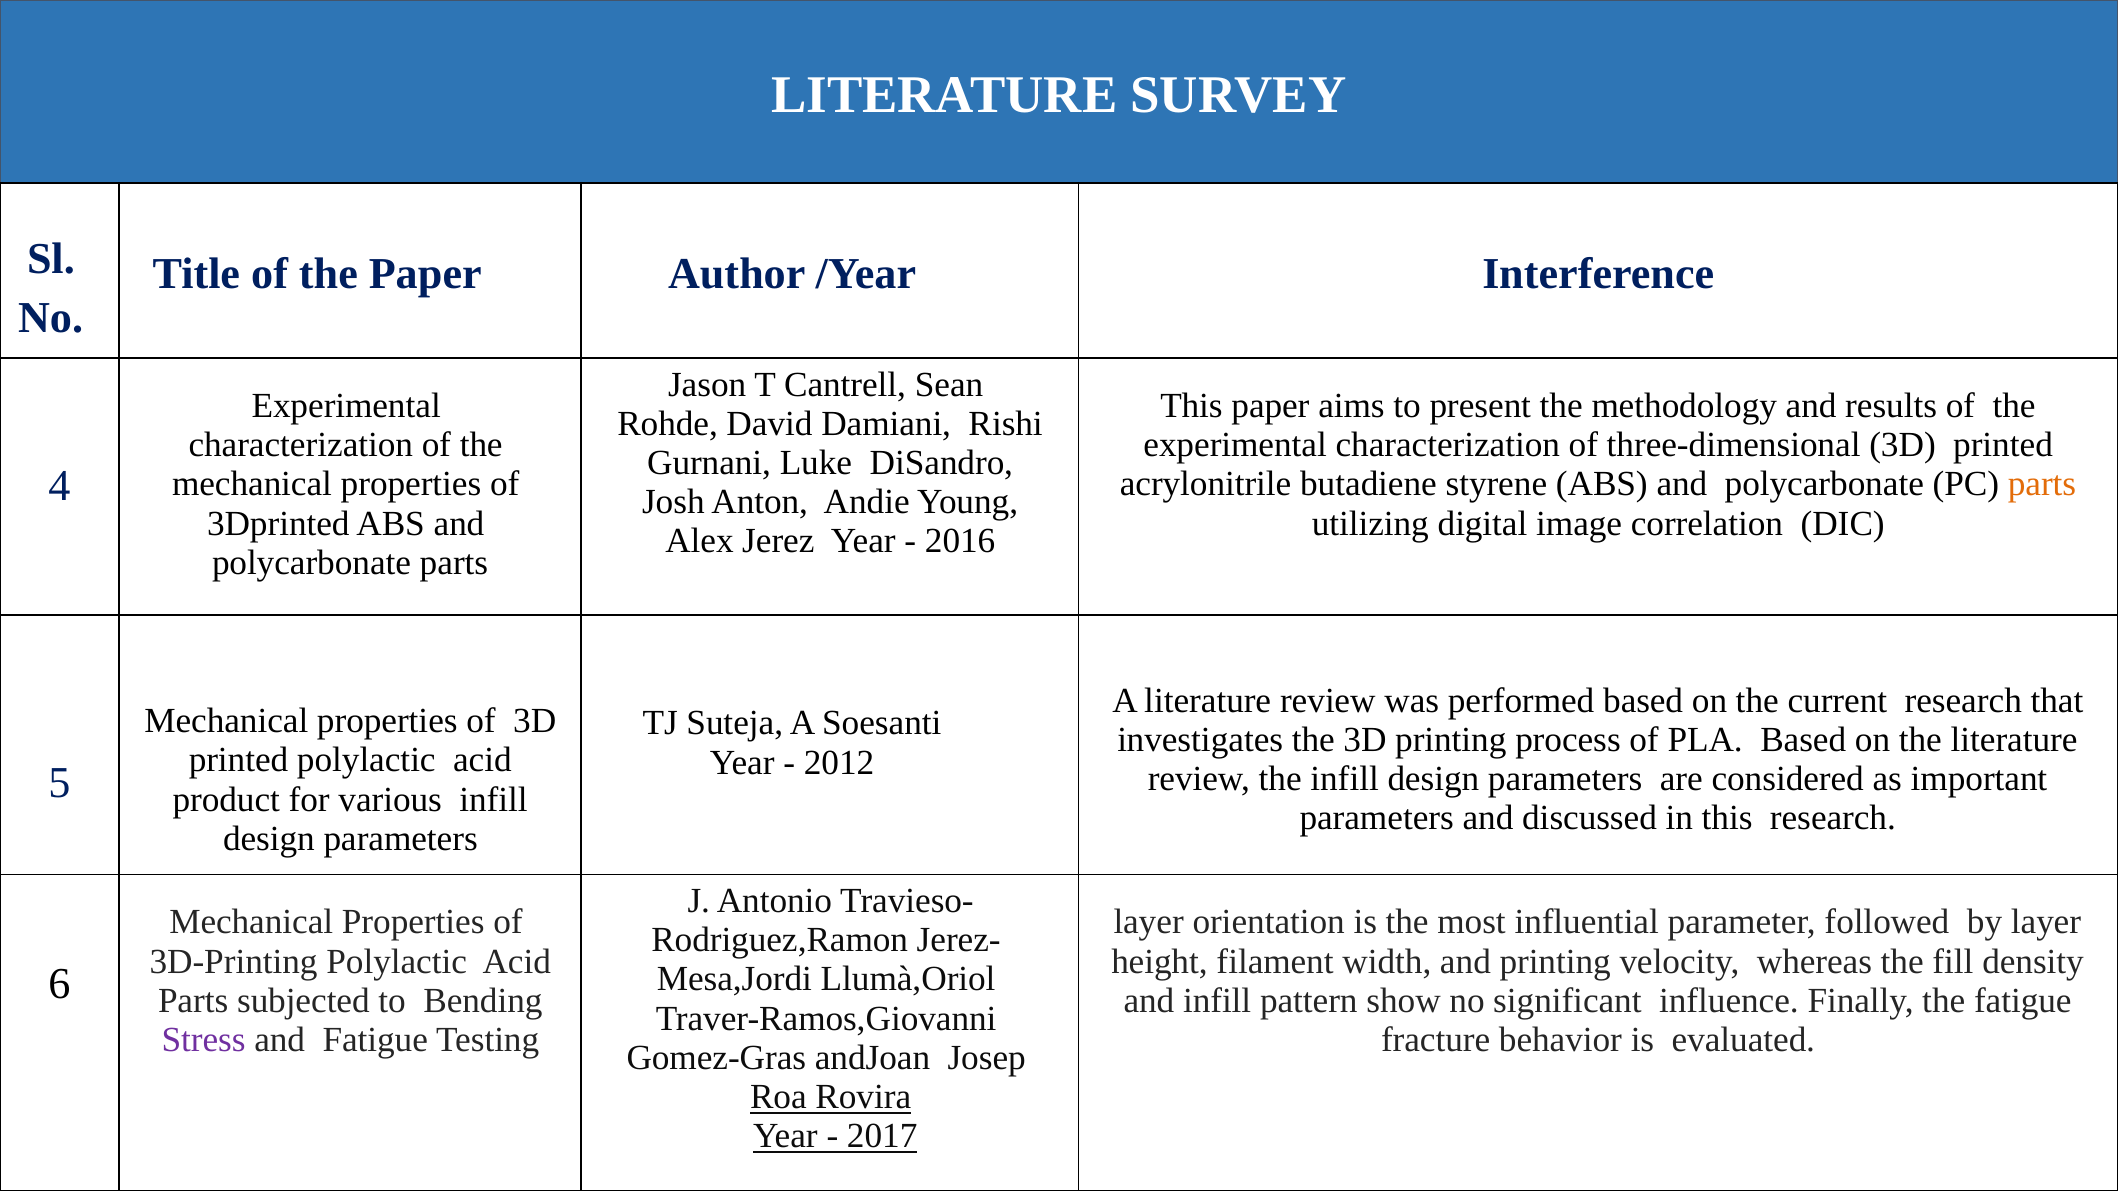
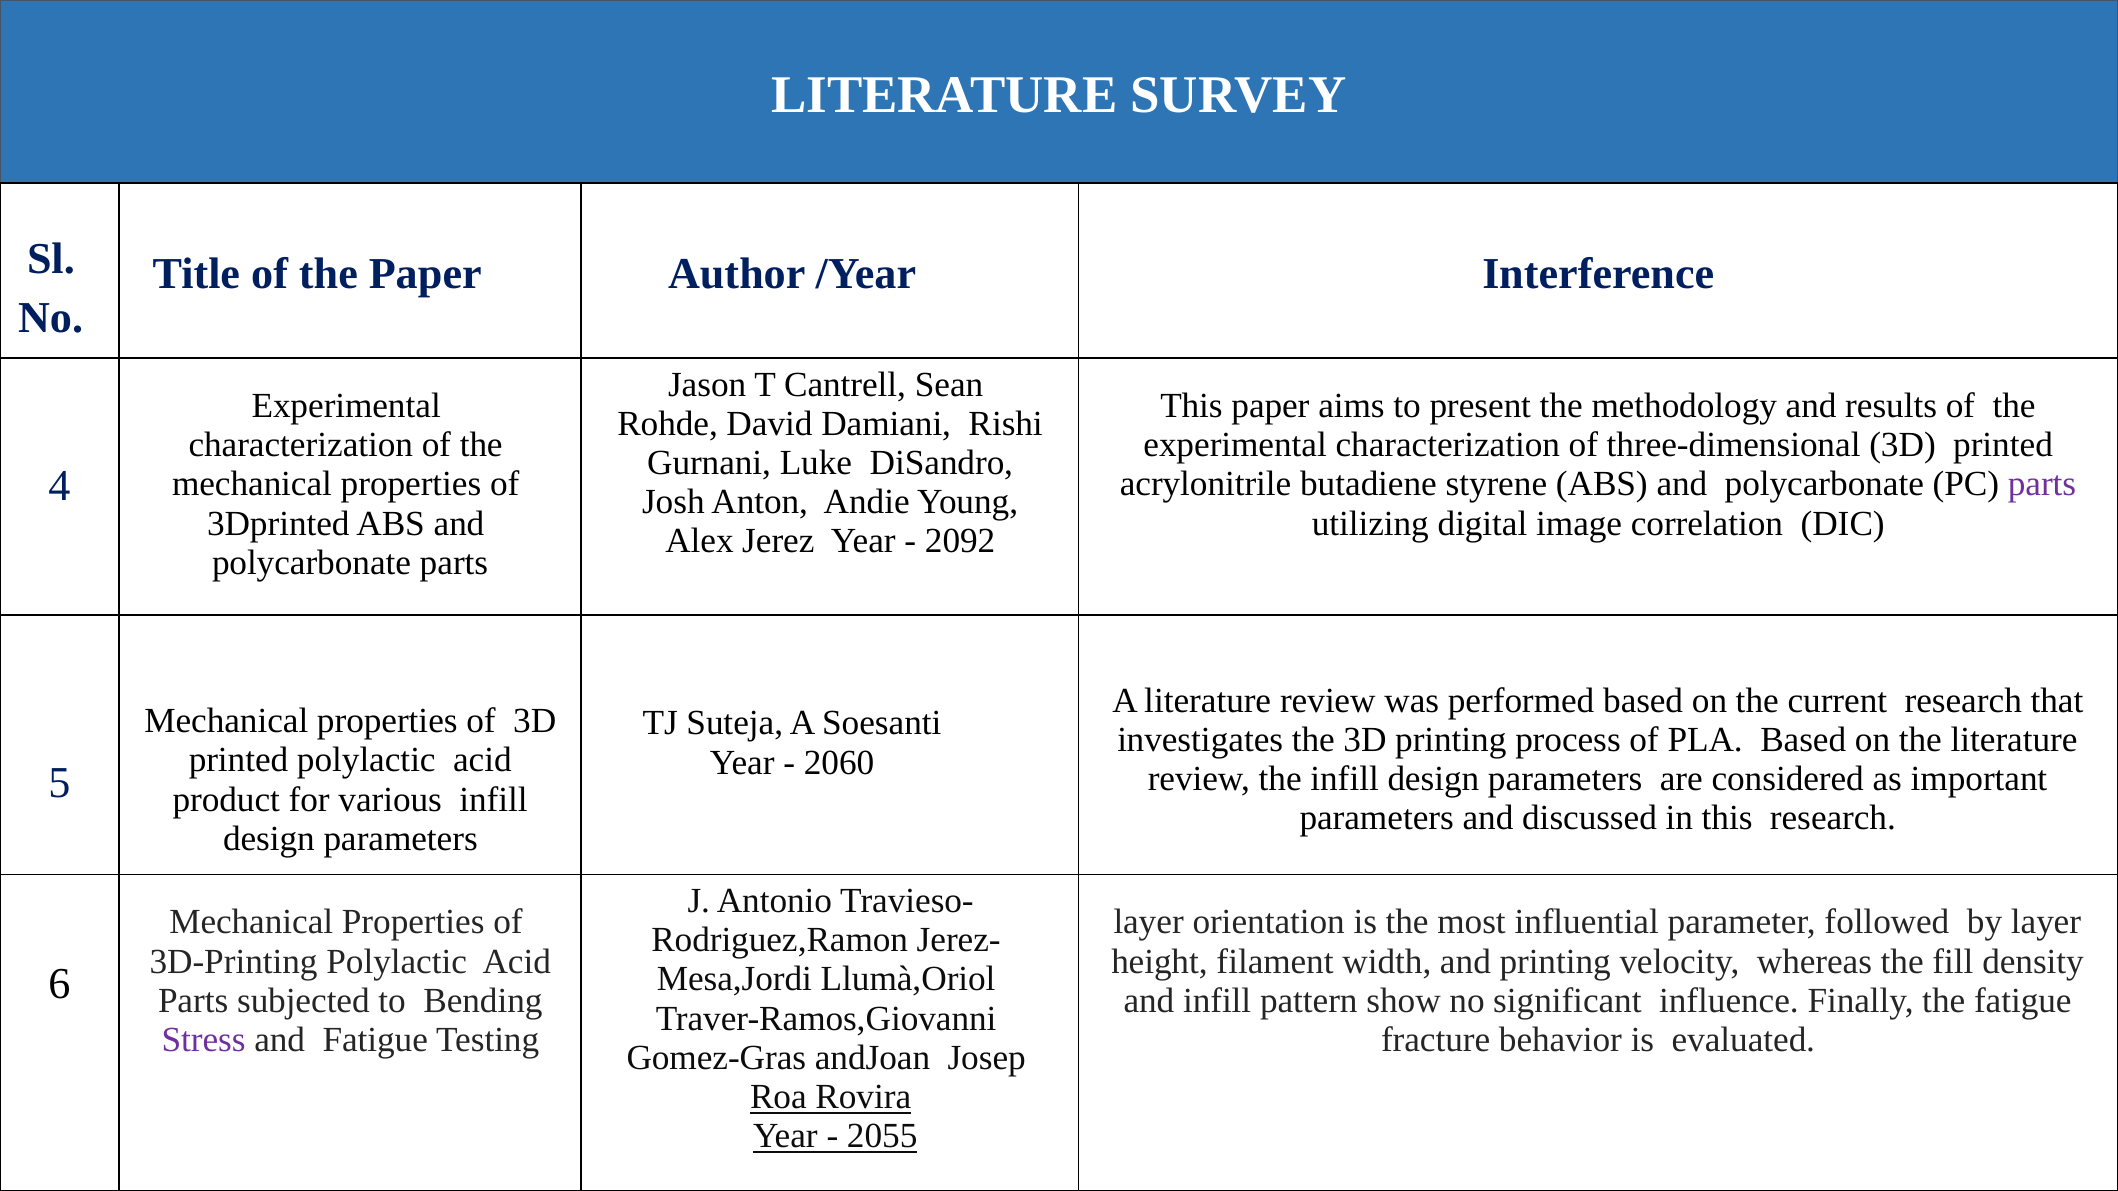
parts at (2042, 484) colour: orange -> purple
2016: 2016 -> 2092
2012: 2012 -> 2060
2017: 2017 -> 2055
